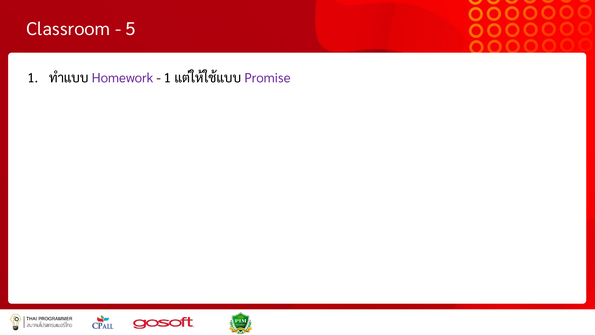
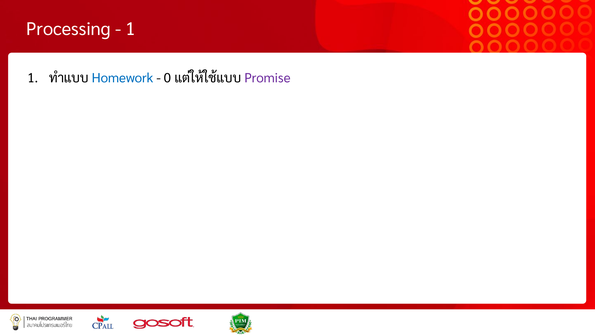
Classroom: Classroom -> Processing
5 at (131, 29): 5 -> 1
Homework colour: purple -> blue
1 at (168, 78): 1 -> 0
